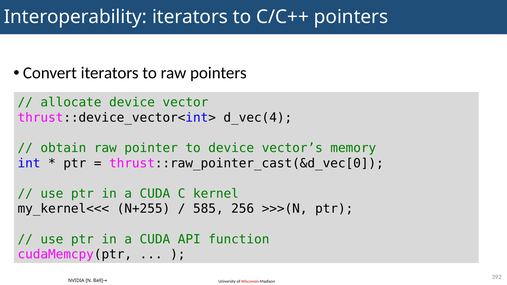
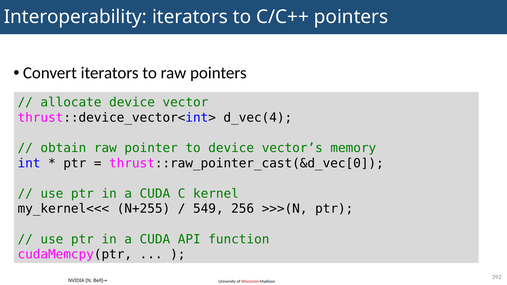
585: 585 -> 549
